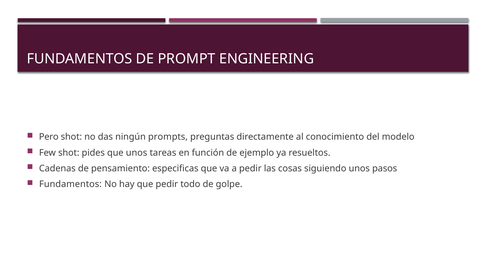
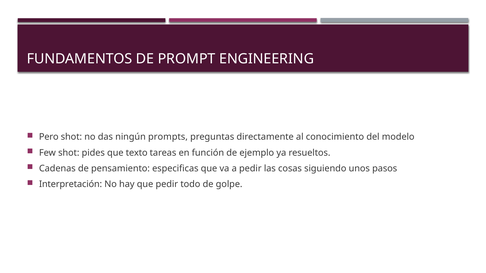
que unos: unos -> texto
Fundamentos at (70, 185): Fundamentos -> Interpretación
